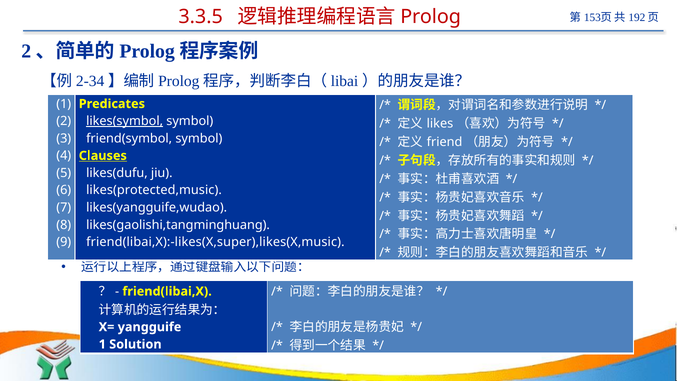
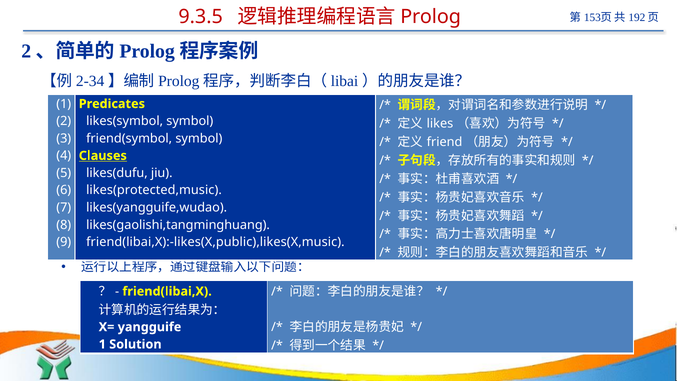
3.3.5: 3.3.5 -> 9.3.5
likes(symbol underline: present -> none
friend(libai,X):-likes(X,super),likes(X,music: friend(libai,X):-likes(X,super),likes(X,music -> friend(libai,X):-likes(X,public),likes(X,music
